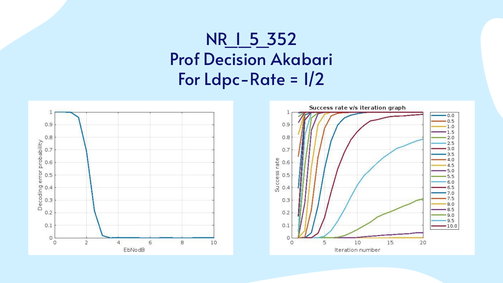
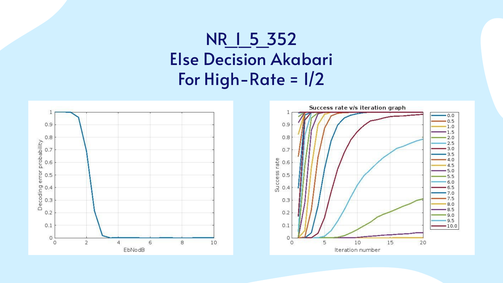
Prof: Prof -> Else
Ldpc-Rate: Ldpc-Rate -> High-Rate
